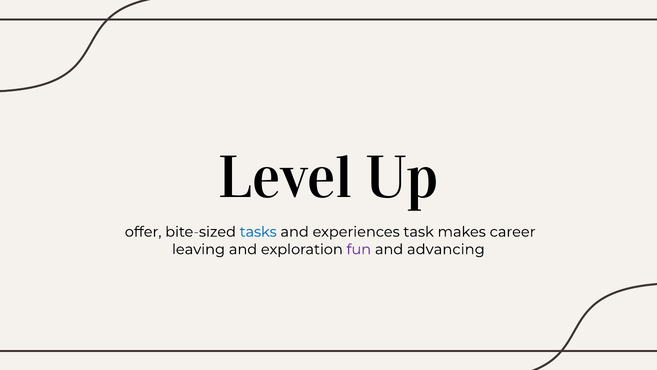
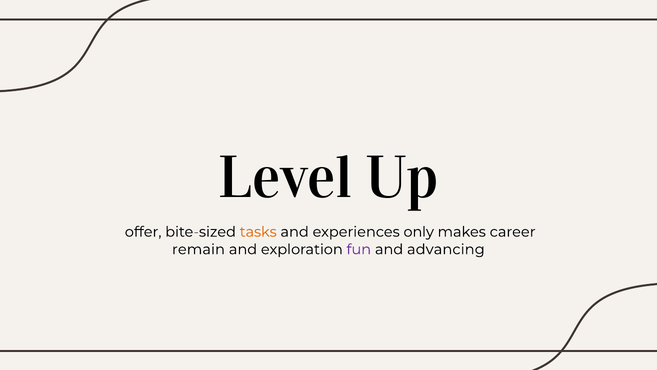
tasks colour: blue -> orange
task: task -> only
leaving: leaving -> remain
